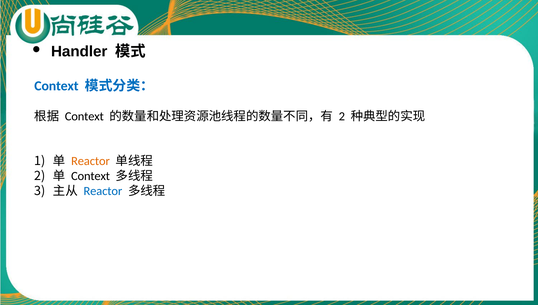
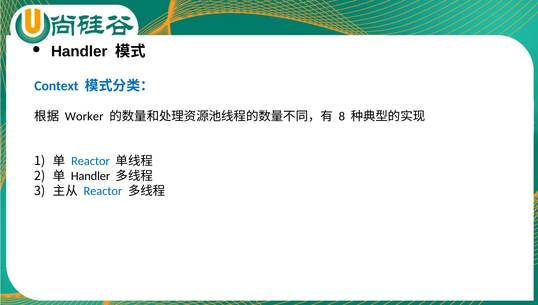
Context at (84, 117): Context -> Worker
2 at (342, 117): 2 -> 8
Reactor at (90, 161) colour: orange -> blue
Context at (91, 176): Context -> Handler
